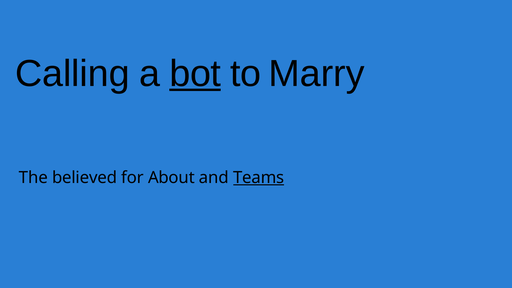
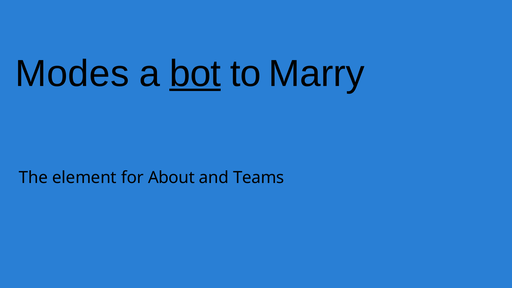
Calling: Calling -> Modes
believed: believed -> element
Teams underline: present -> none
